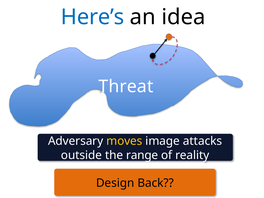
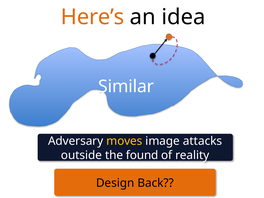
Here’s colour: blue -> orange
Threat: Threat -> Similar
range: range -> found
